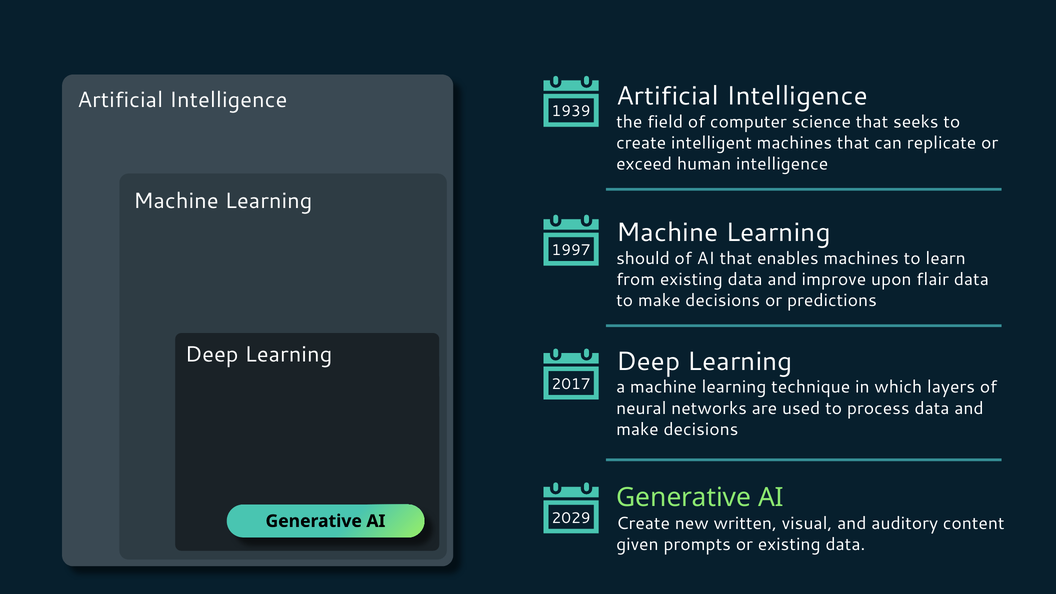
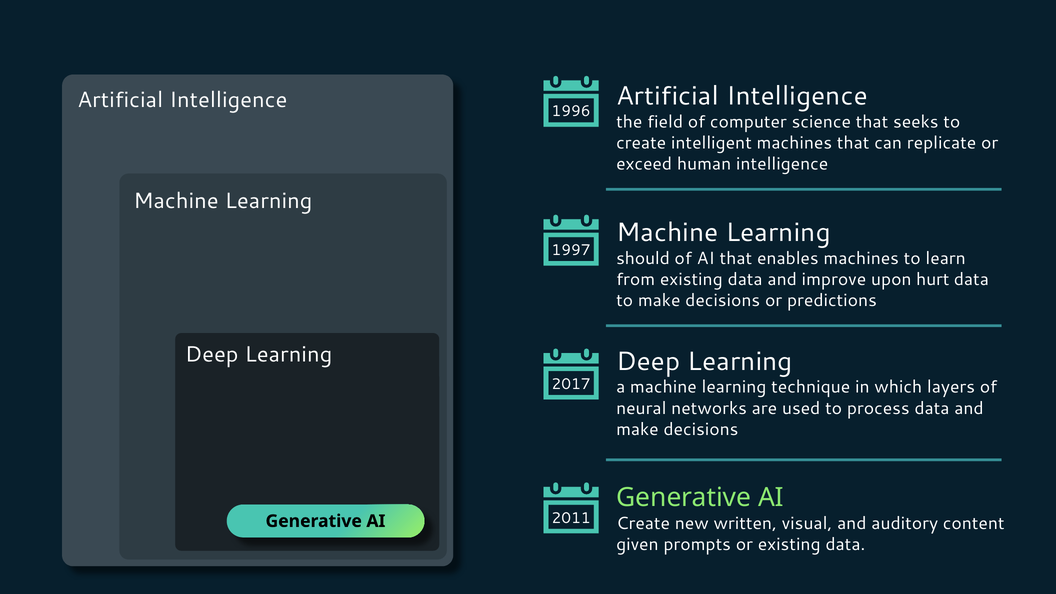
1939: 1939 -> 1996
flair: flair -> hurt
2029: 2029 -> 2011
